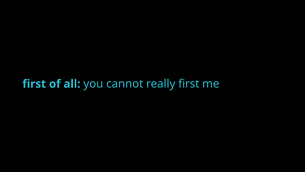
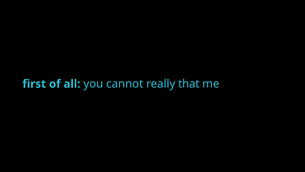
really first: first -> that
